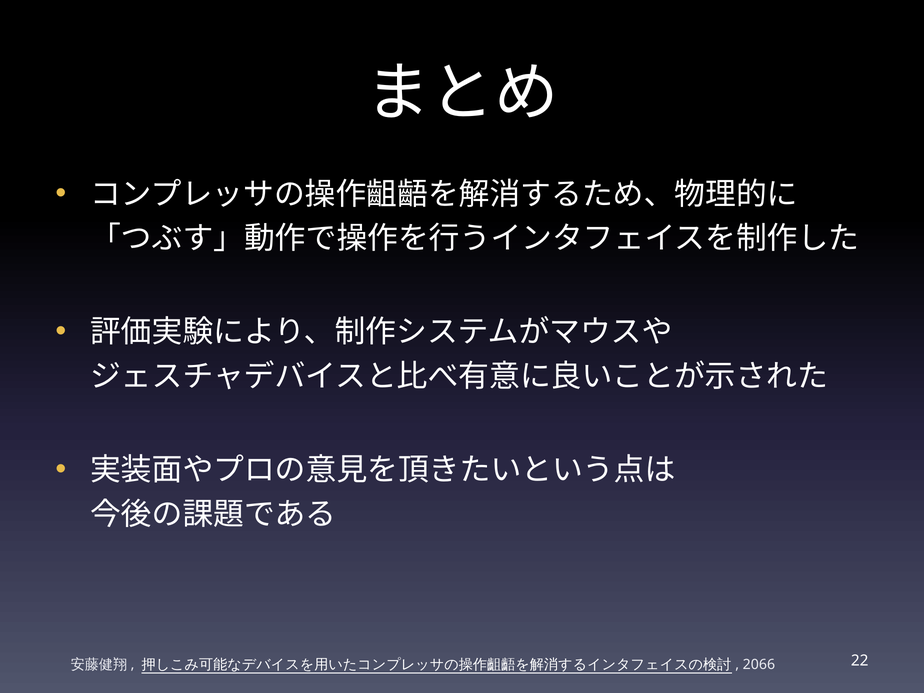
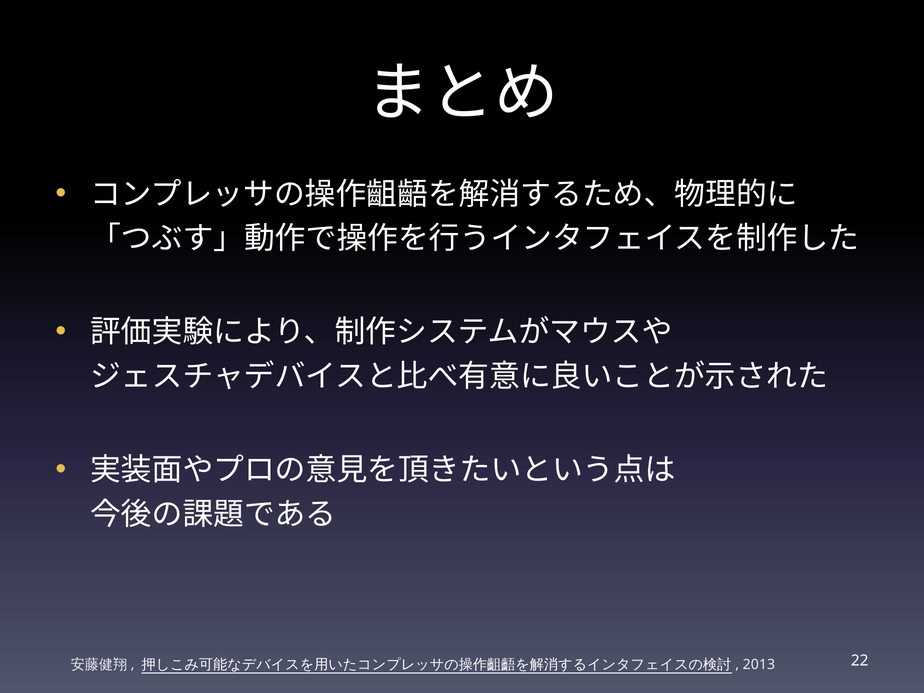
2066: 2066 -> 2013
